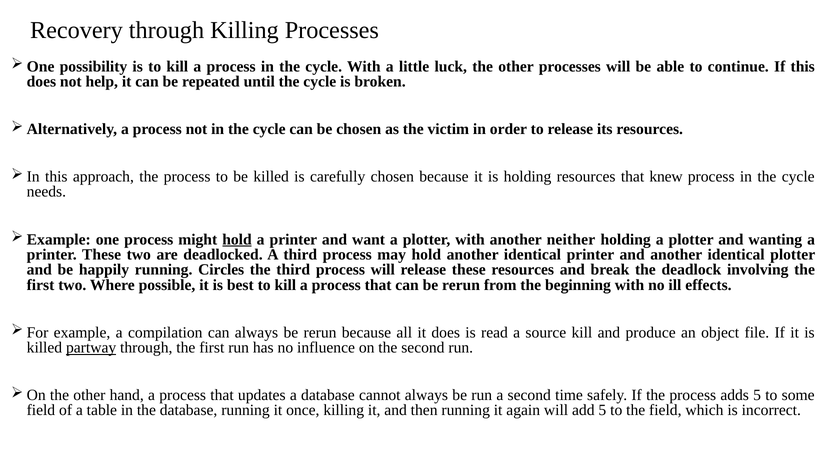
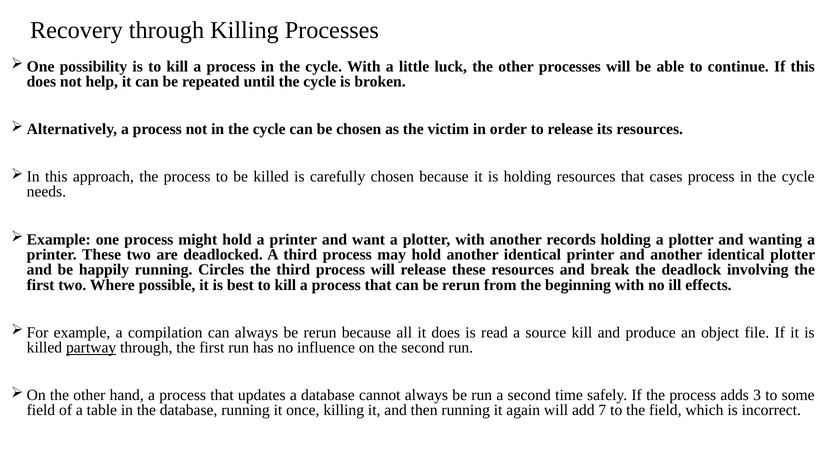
knew: knew -> cases
hold at (237, 239) underline: present -> none
neither: neither -> records
adds 5: 5 -> 3
add 5: 5 -> 7
